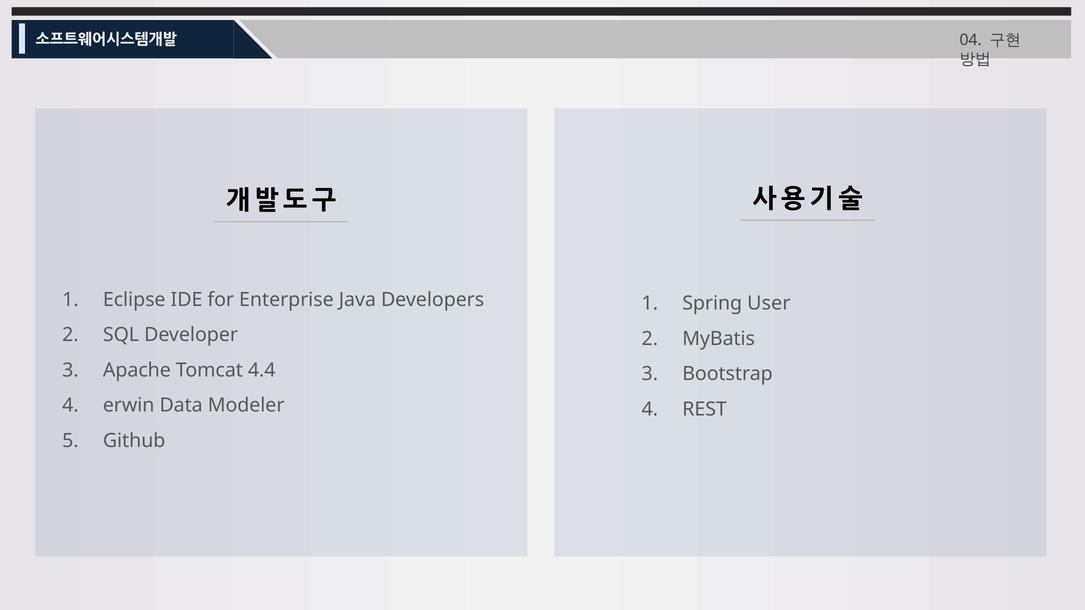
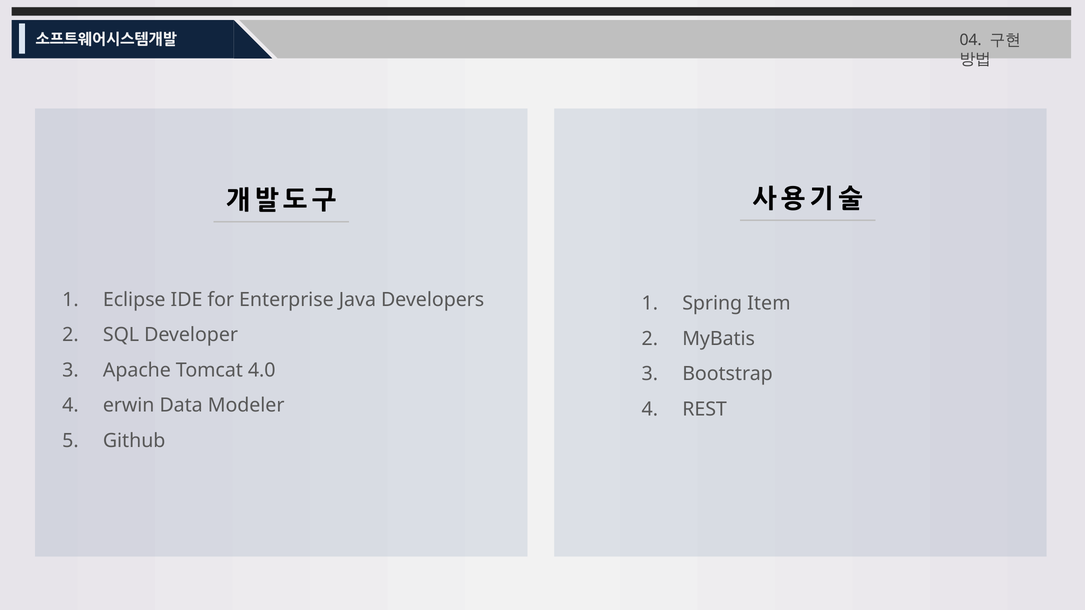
User: User -> Item
4.4: 4.4 -> 4.0
